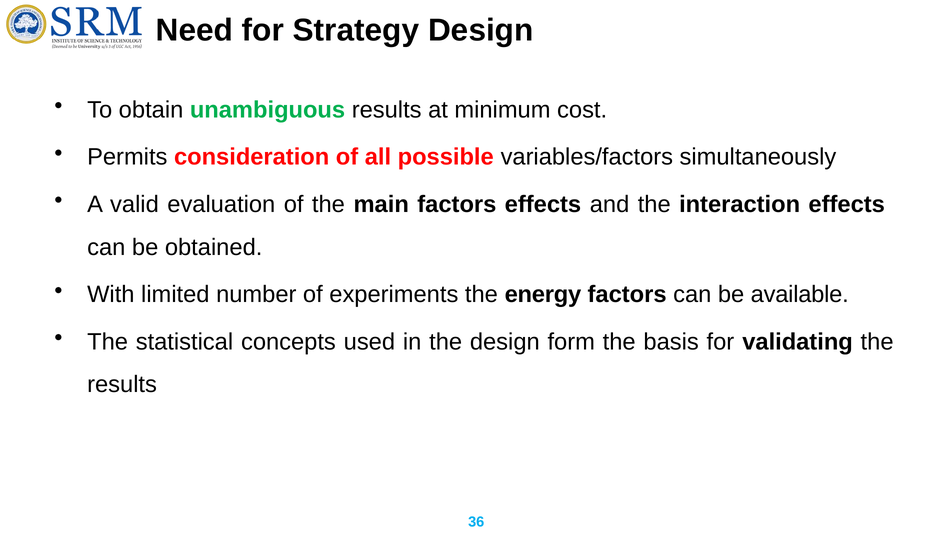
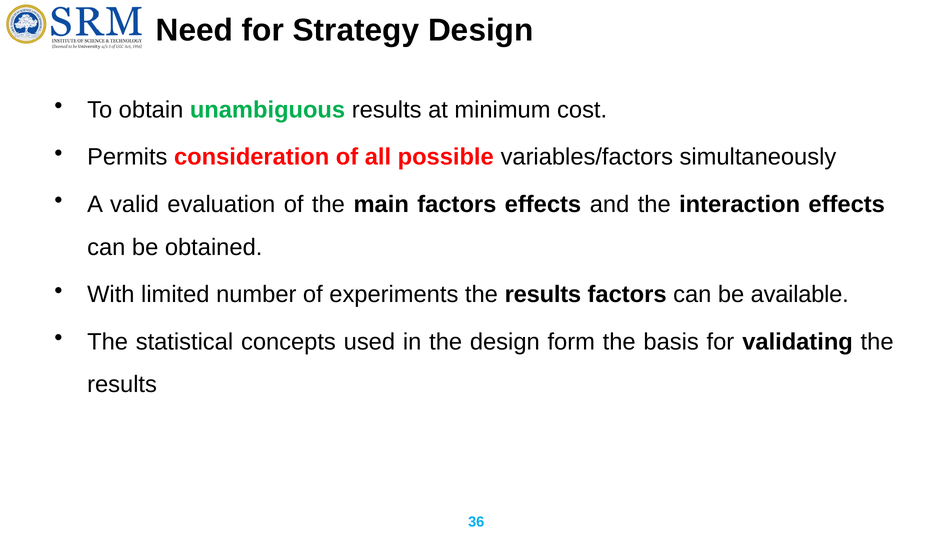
experiments the energy: energy -> results
